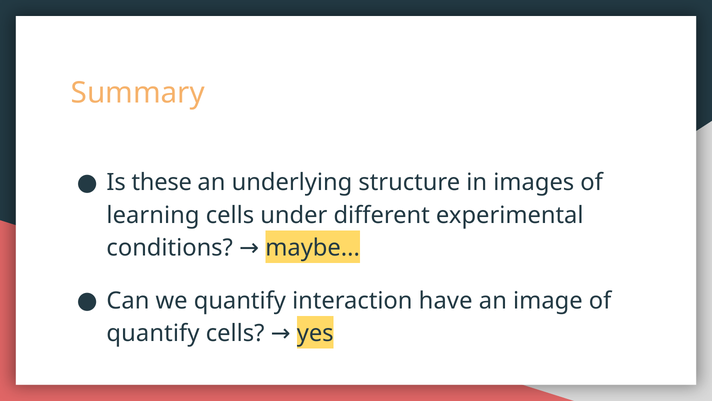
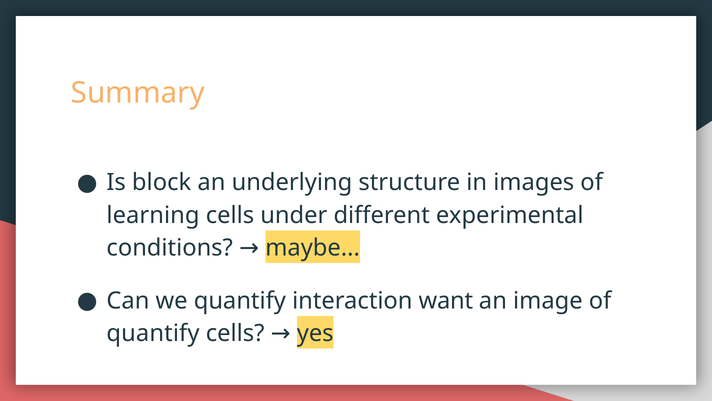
these: these -> block
have: have -> want
